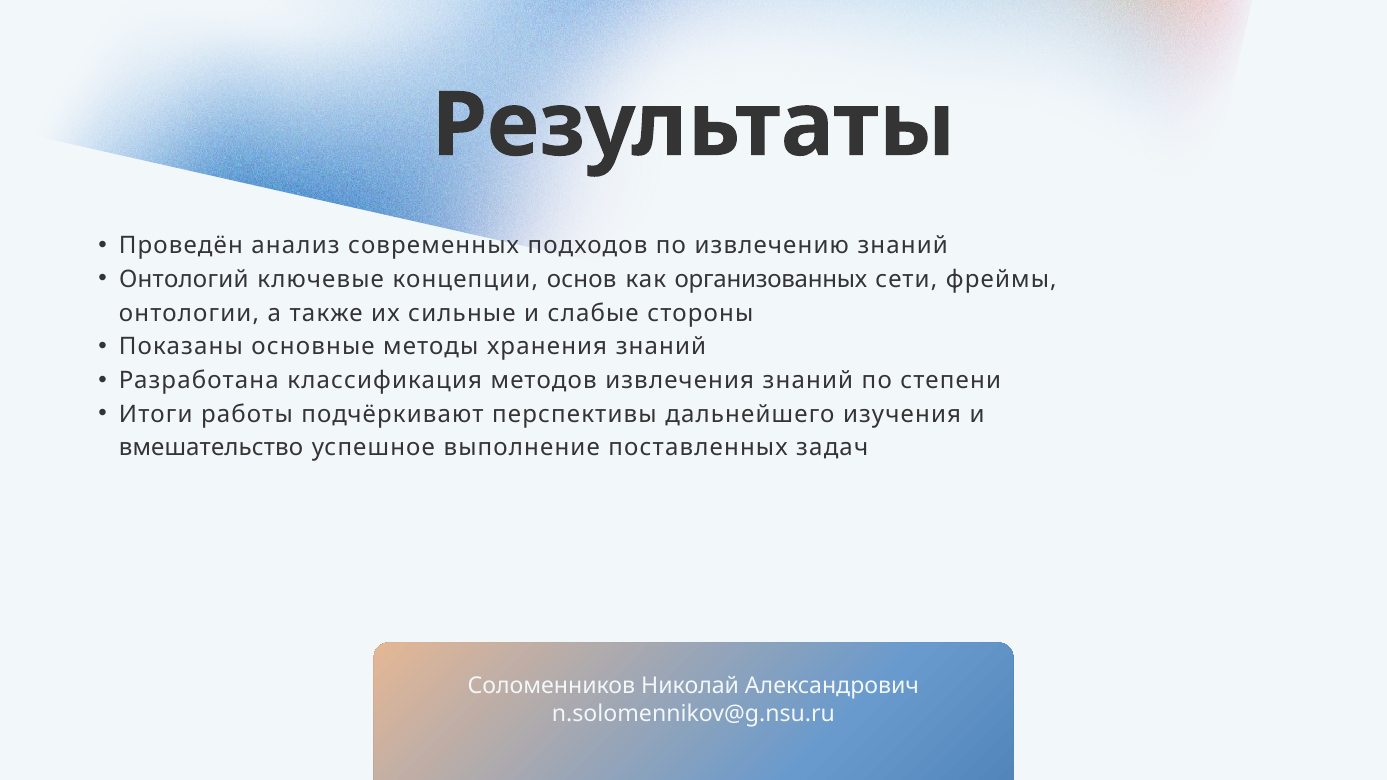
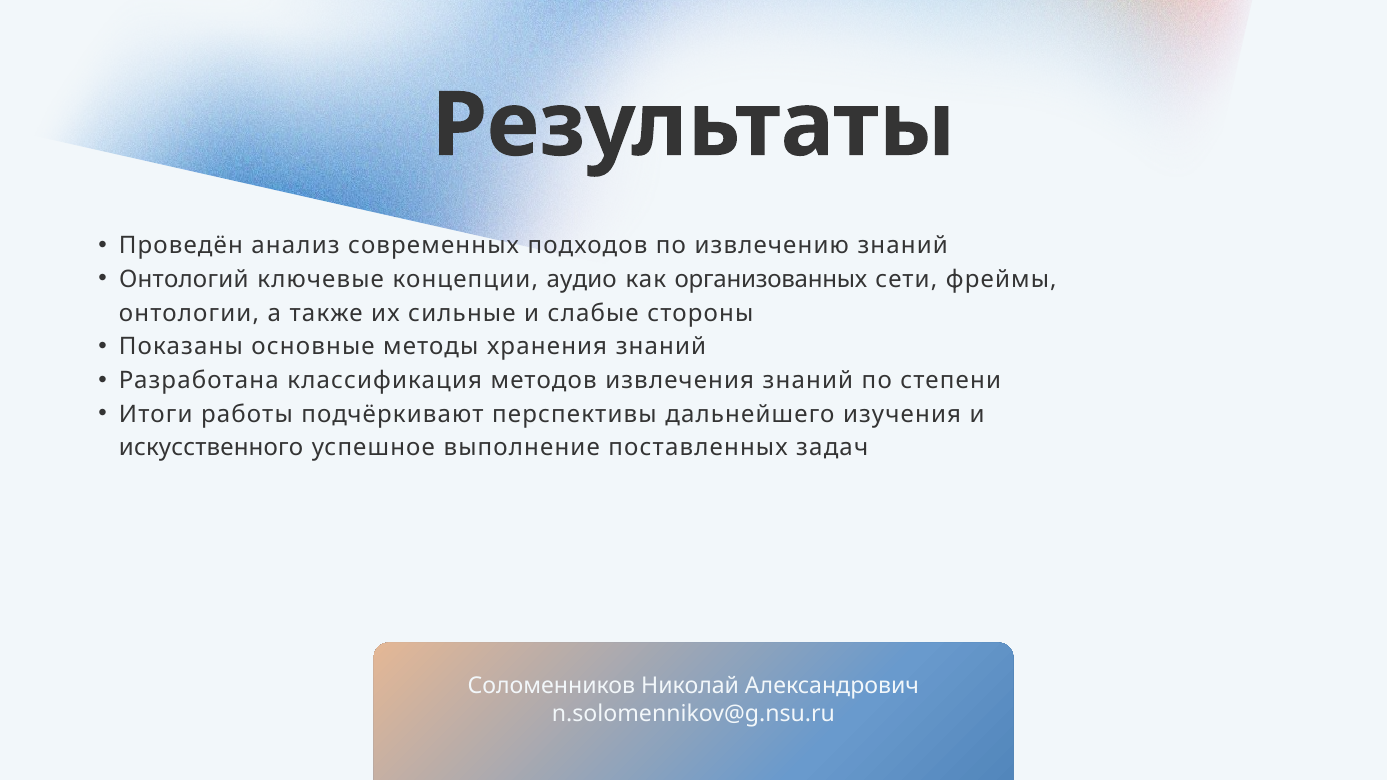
основ: основ -> аудио
вмешательство: вмешательство -> искусственного
